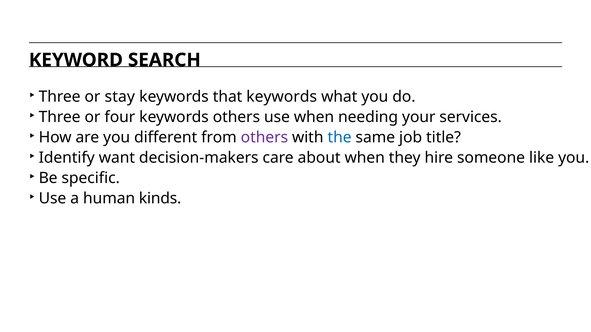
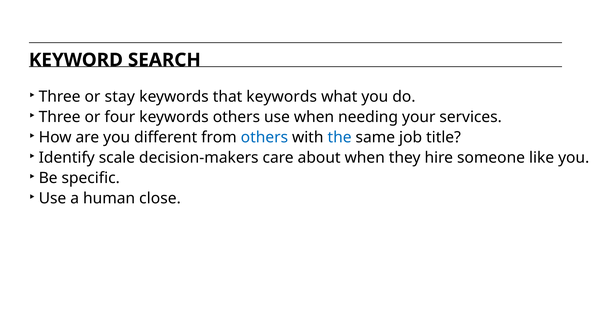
others at (264, 137) colour: purple -> blue
want: want -> scale
kinds: kinds -> close
